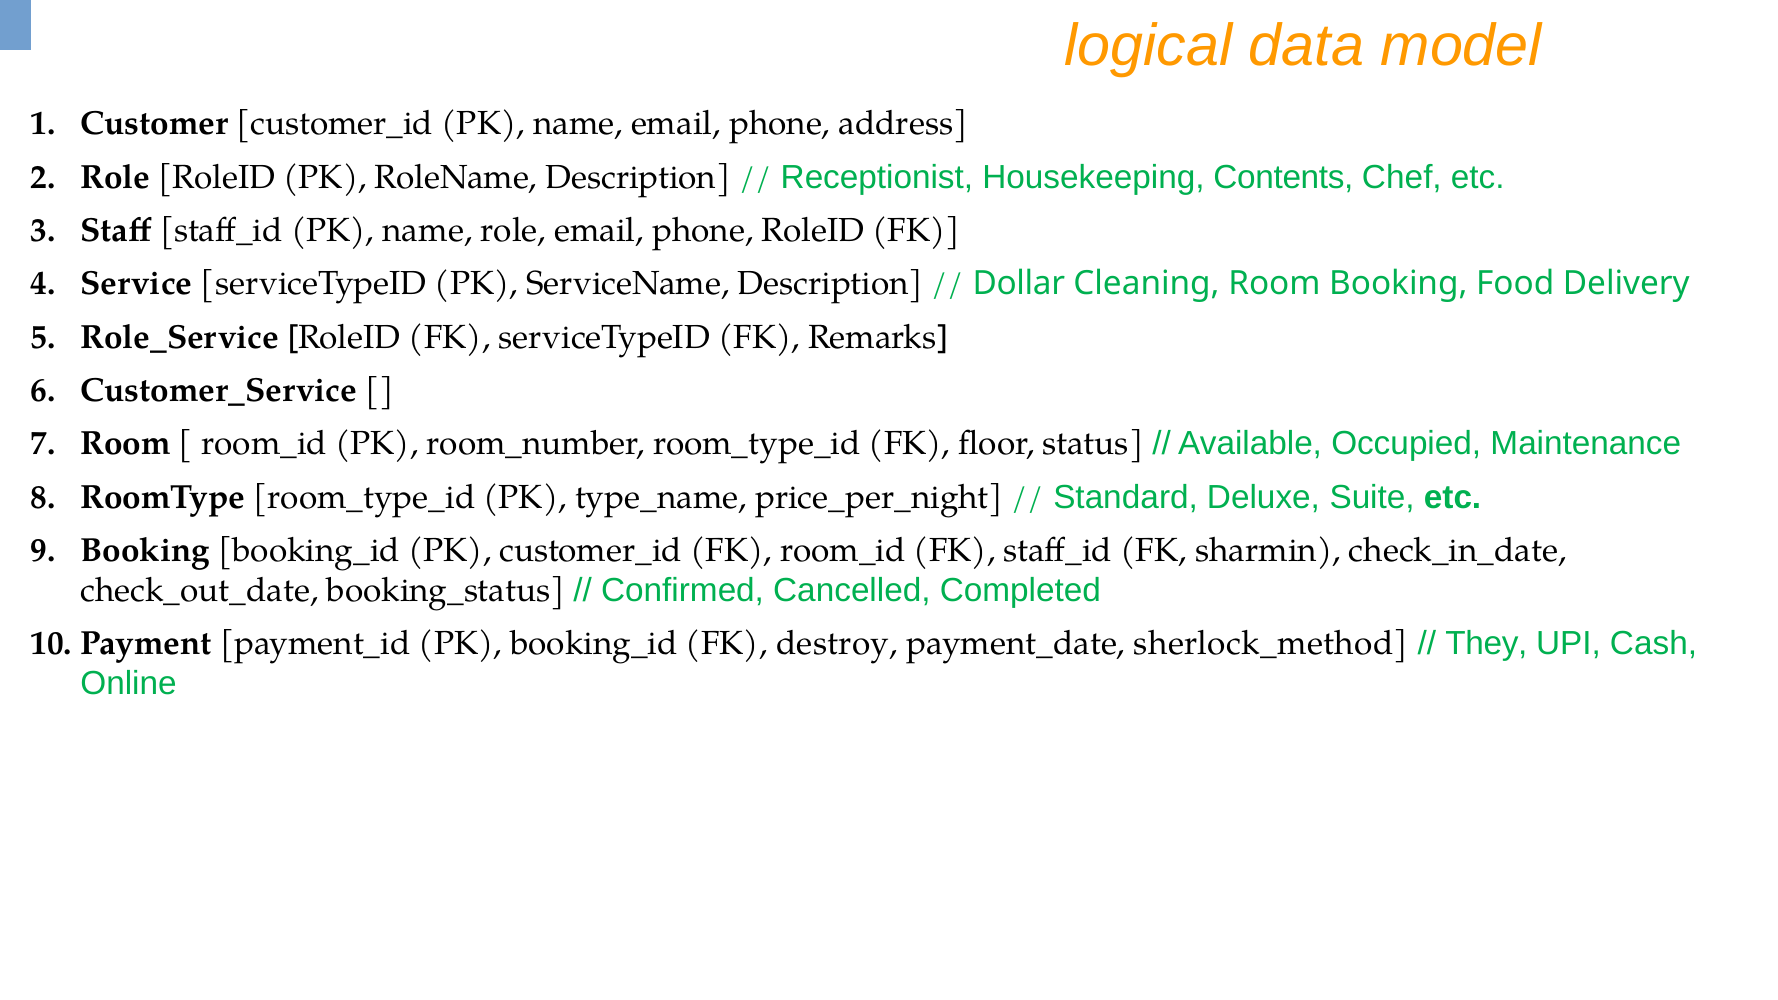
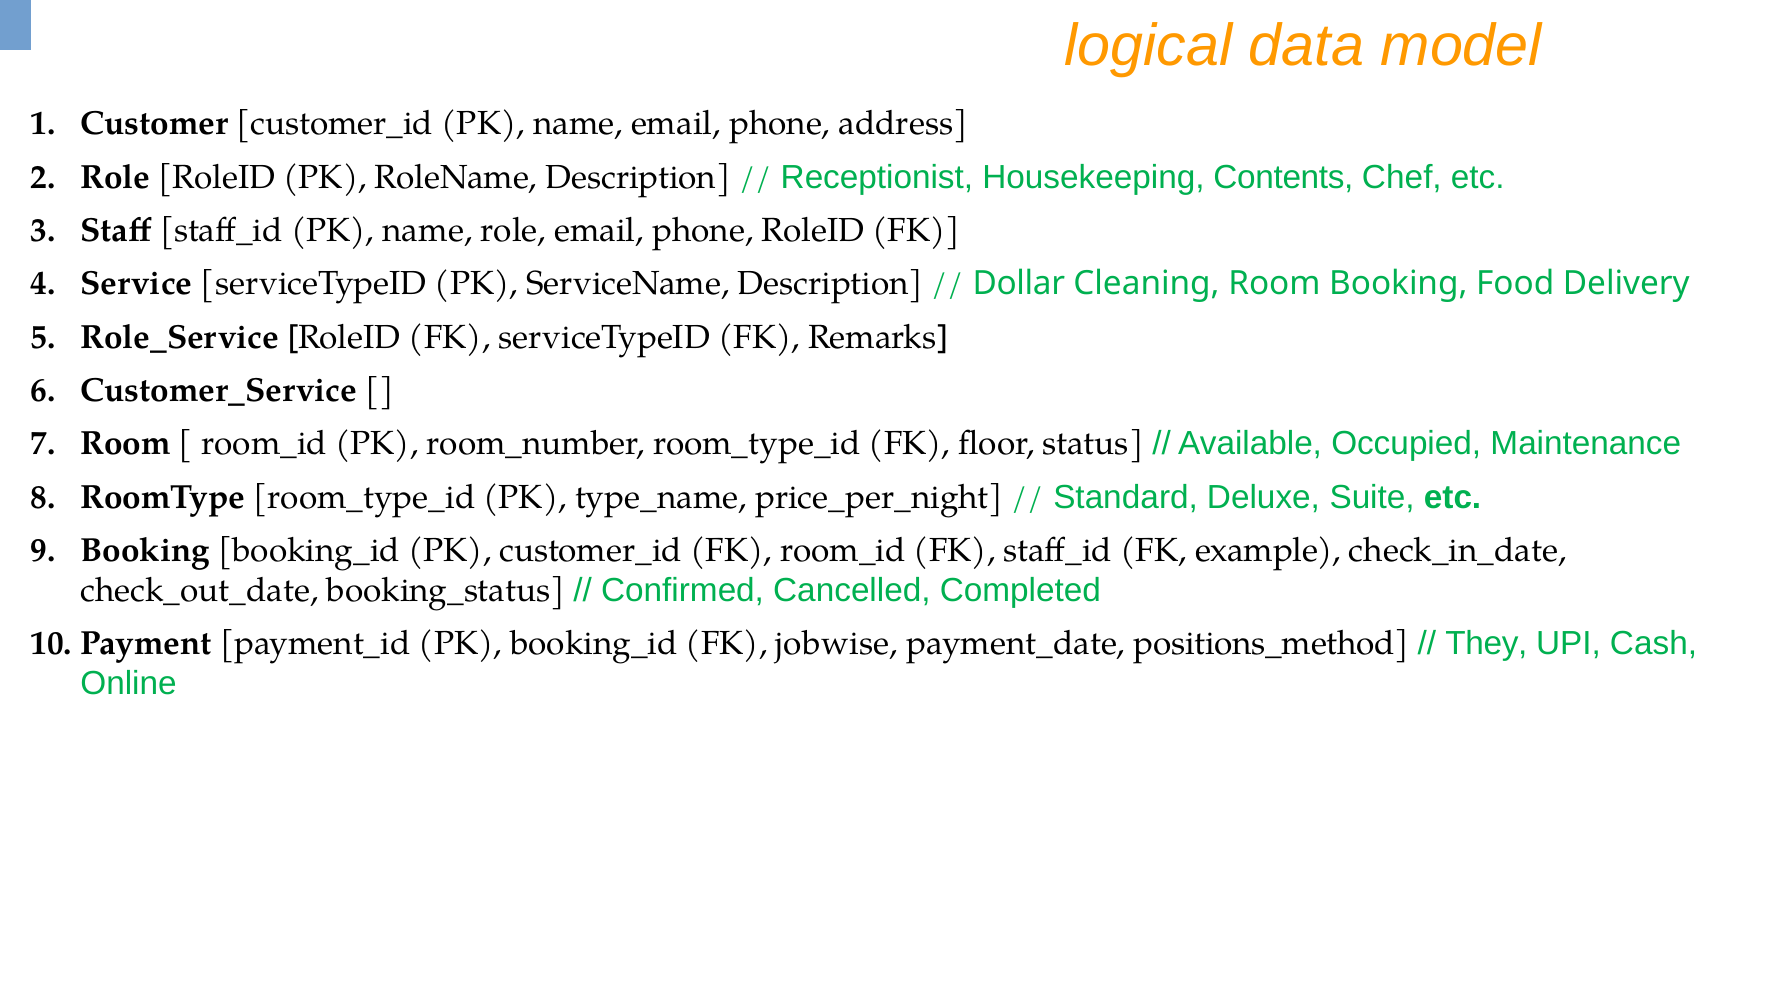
sharmin: sharmin -> example
destroy: destroy -> jobwise
sherlock_method: sherlock_method -> positions_method
